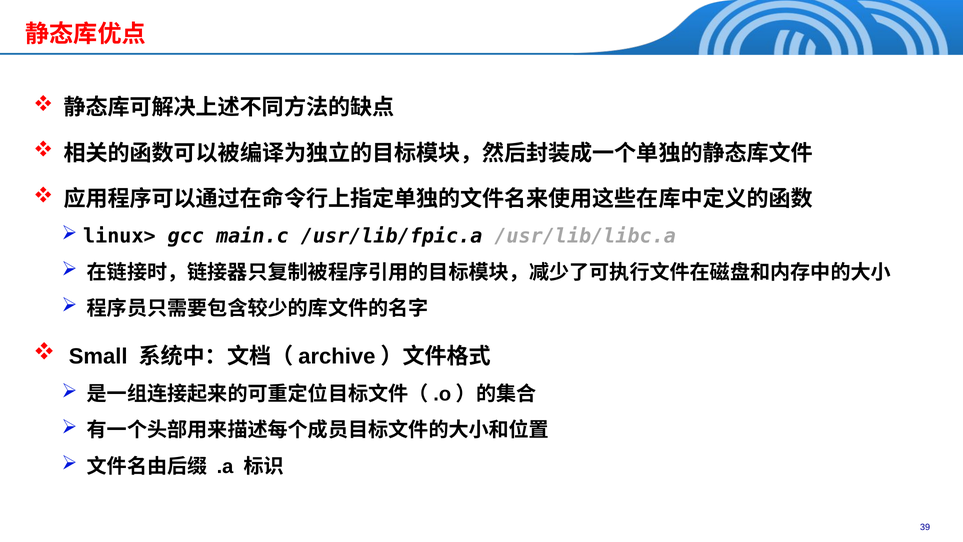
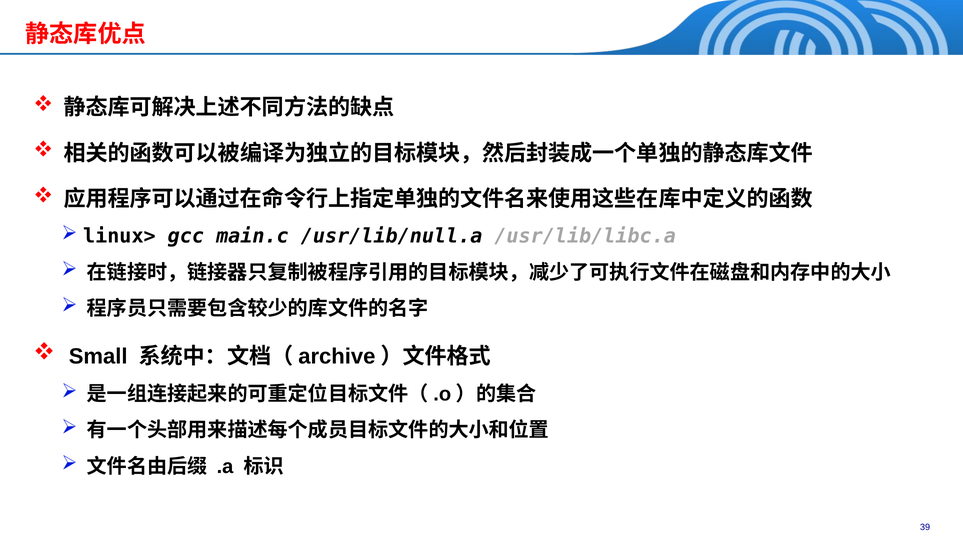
/usr/lib/fpic.a: /usr/lib/fpic.a -> /usr/lib/null.a
